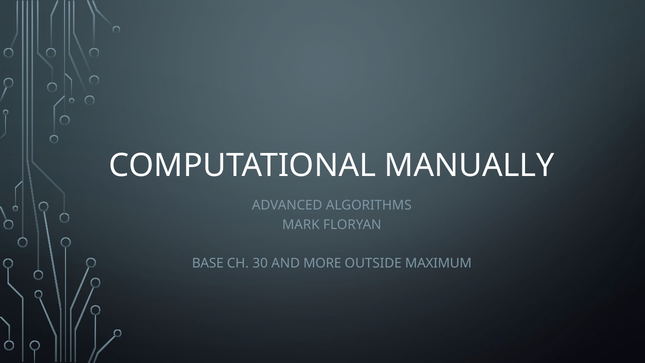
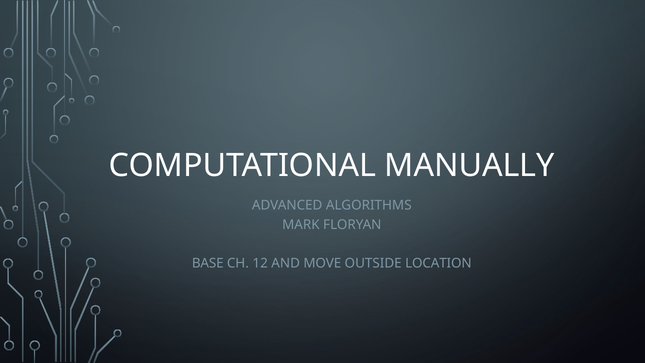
30: 30 -> 12
MORE: MORE -> MOVE
MAXIMUM: MAXIMUM -> LOCATION
